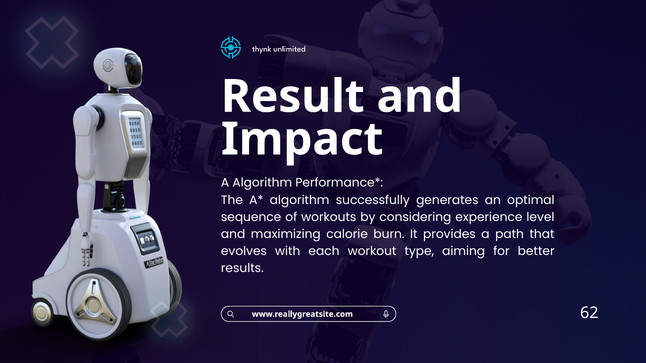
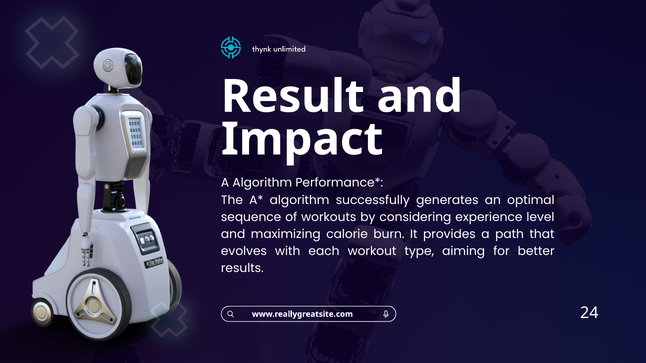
62: 62 -> 24
